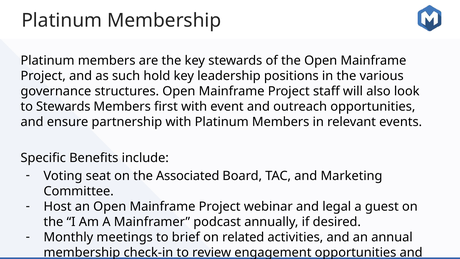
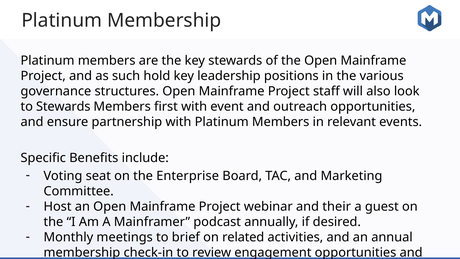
Associated: Associated -> Enterprise
legal: legal -> their
